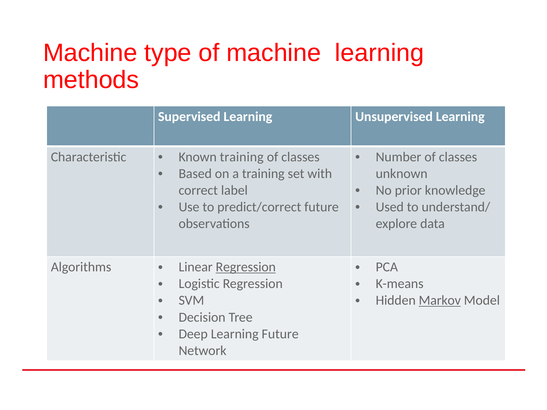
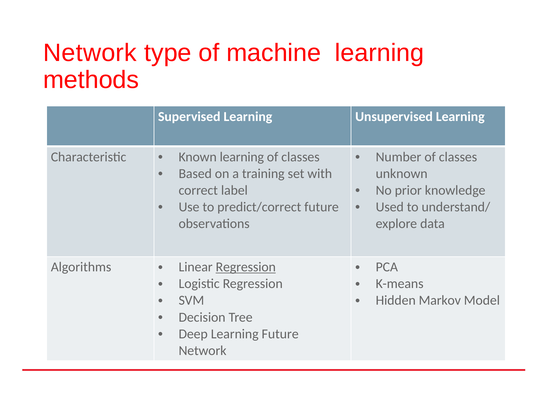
Machine at (90, 53): Machine -> Network
Known training: training -> learning
Markov underline: present -> none
